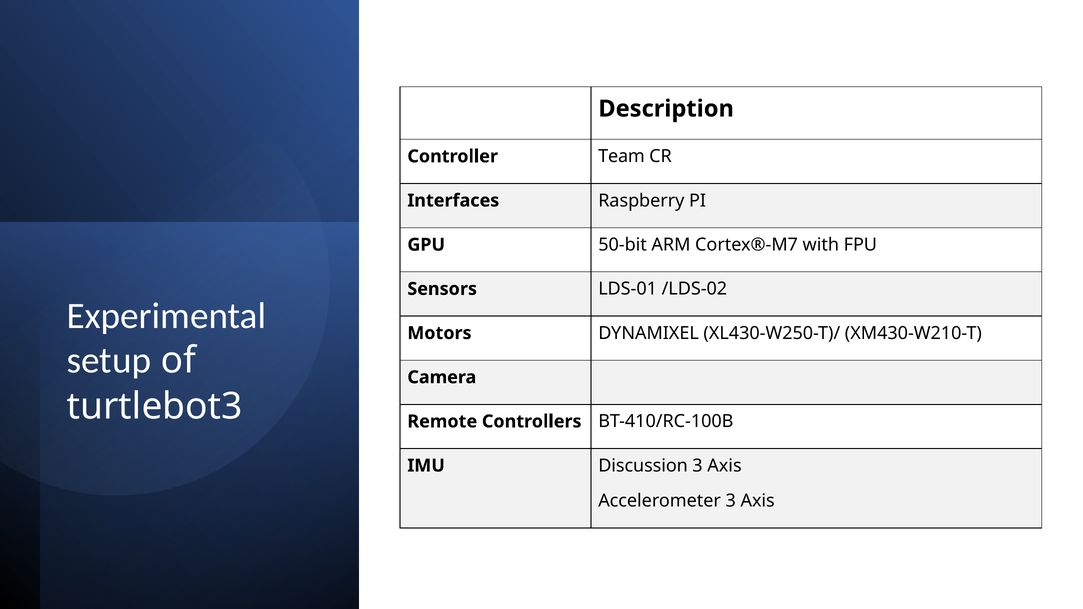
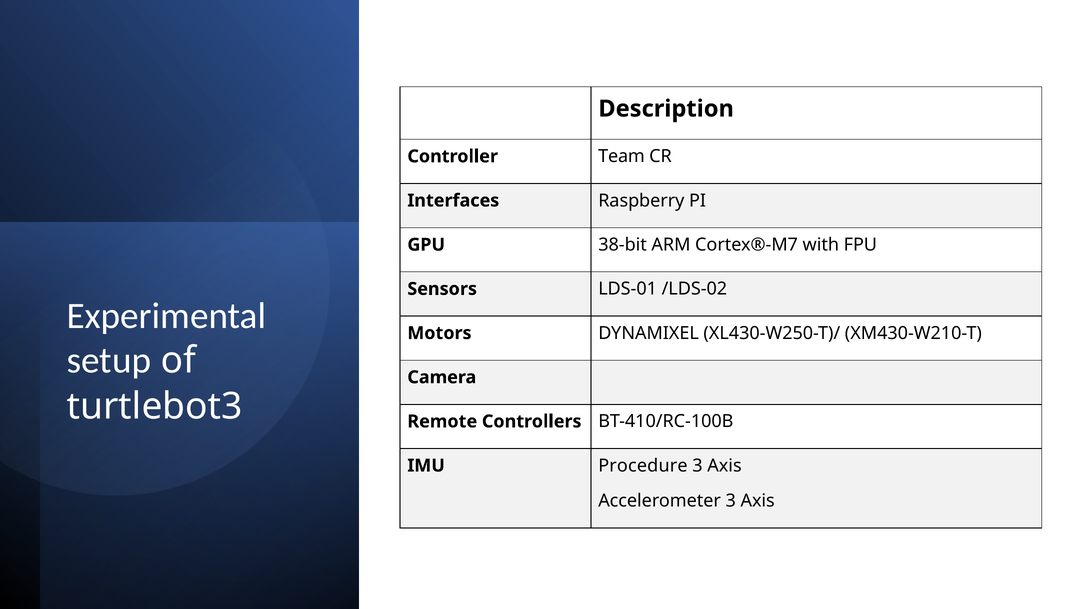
50-bit: 50-bit -> 38-bit
Discussion: Discussion -> Procedure
